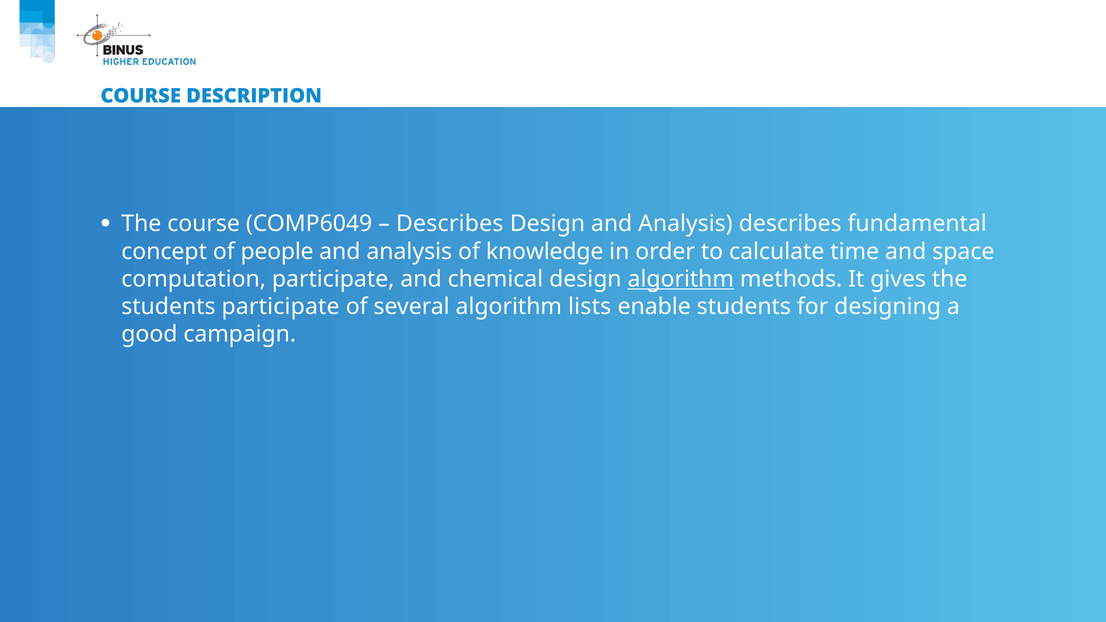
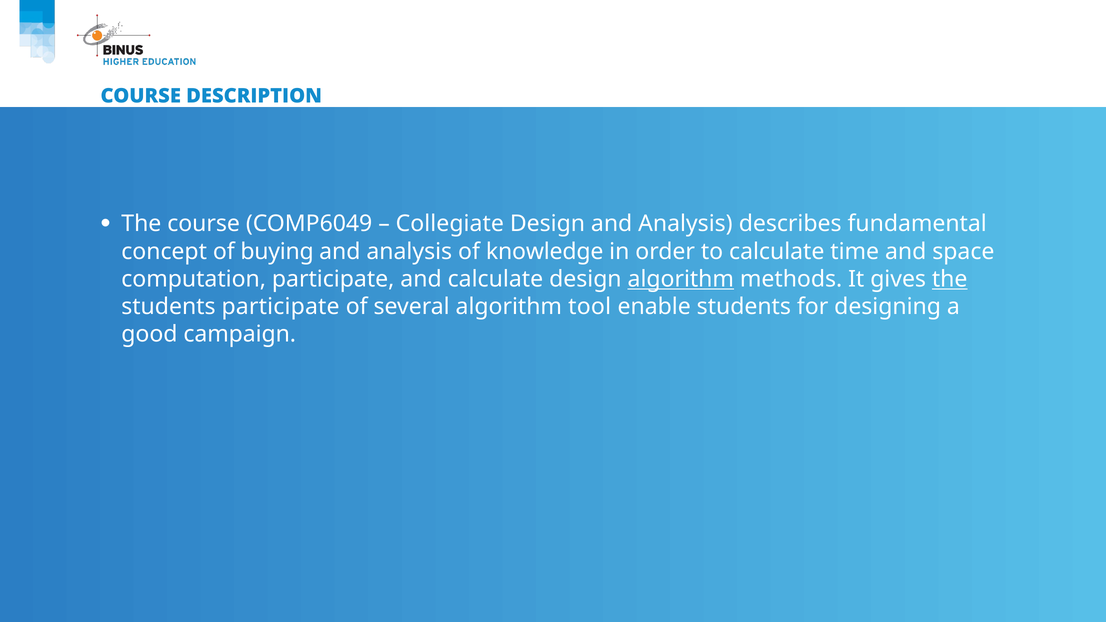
Describes at (450, 224): Describes -> Collegiate
people: people -> buying
and chemical: chemical -> calculate
the at (950, 279) underline: none -> present
lists: lists -> tool
